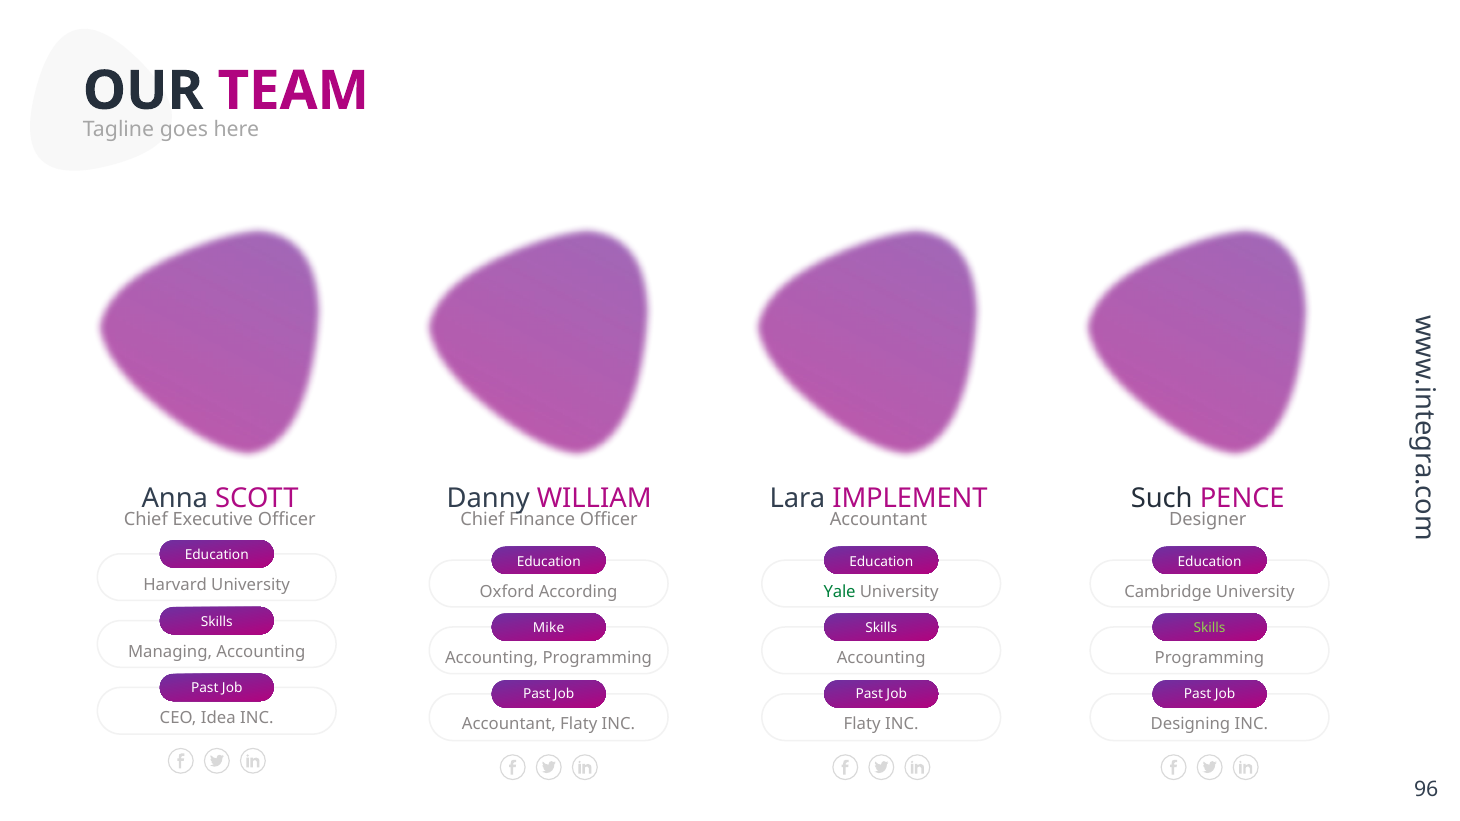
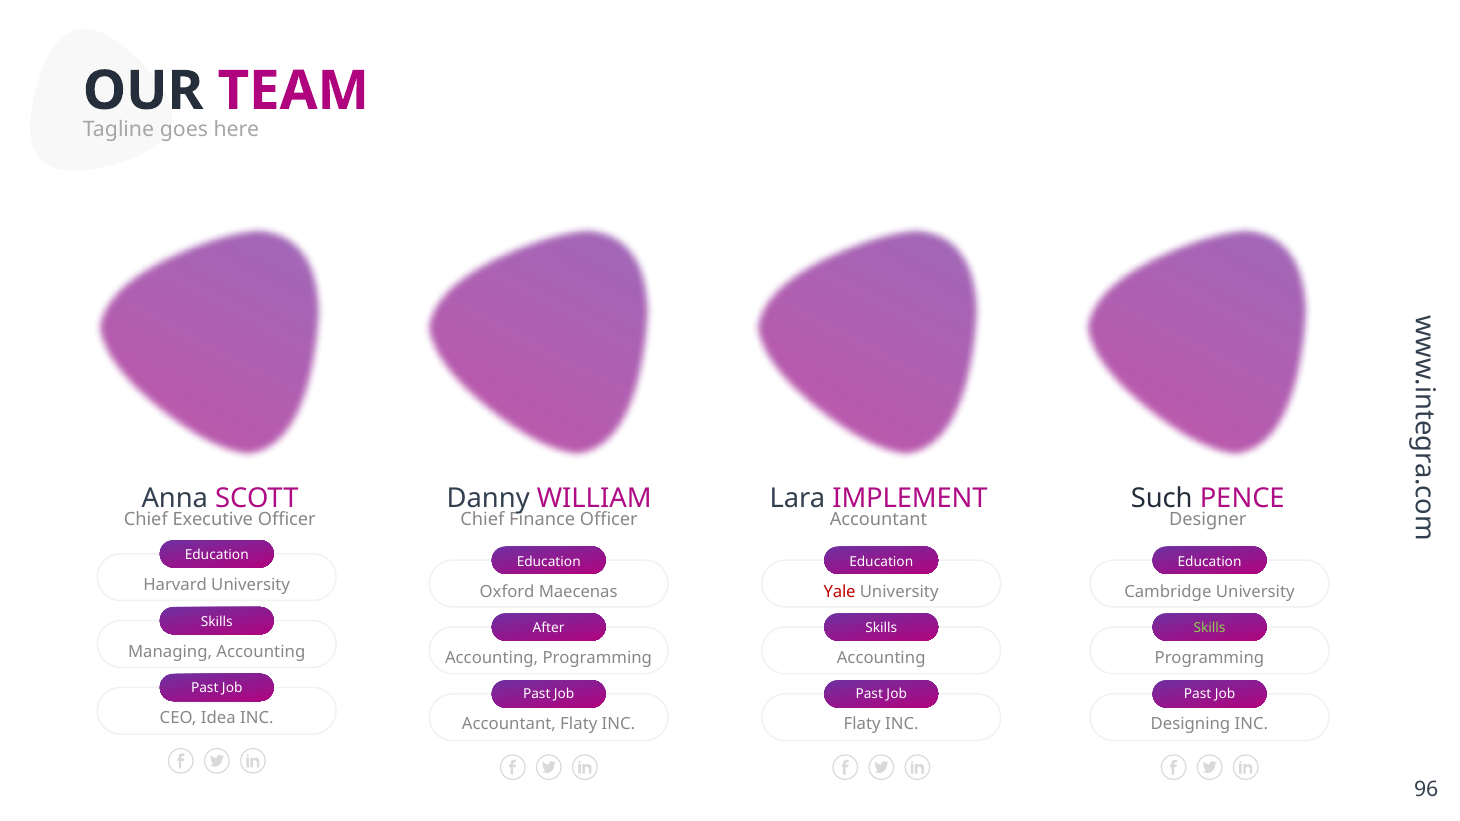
According: According -> Maecenas
Yale colour: green -> red
Mike: Mike -> After
